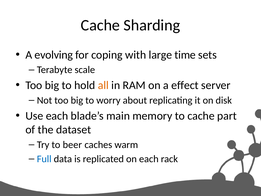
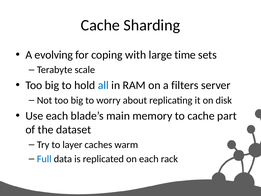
all colour: orange -> blue
effect: effect -> filters
beer: beer -> layer
